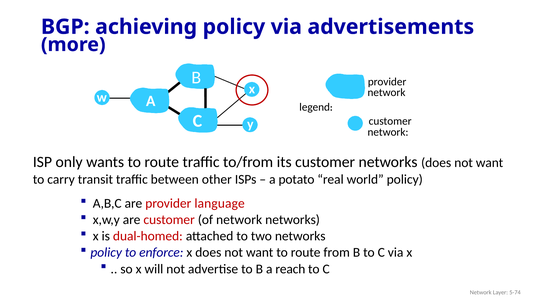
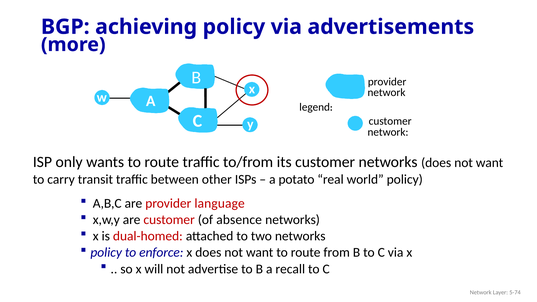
of network: network -> absence
reach: reach -> recall
